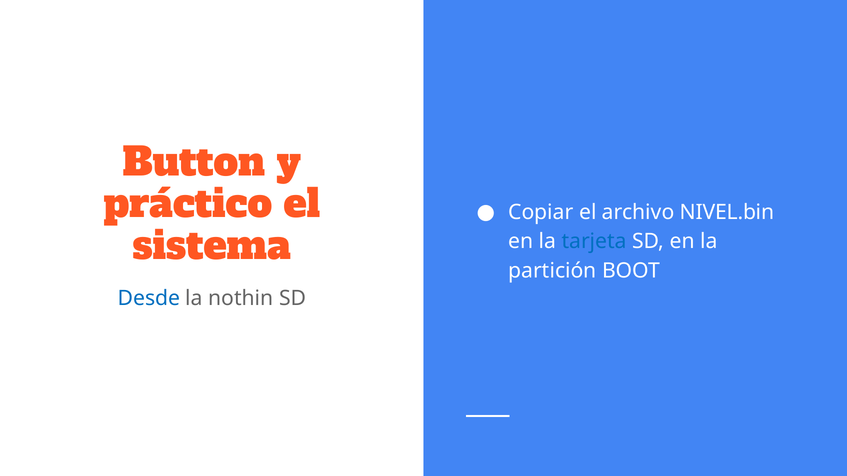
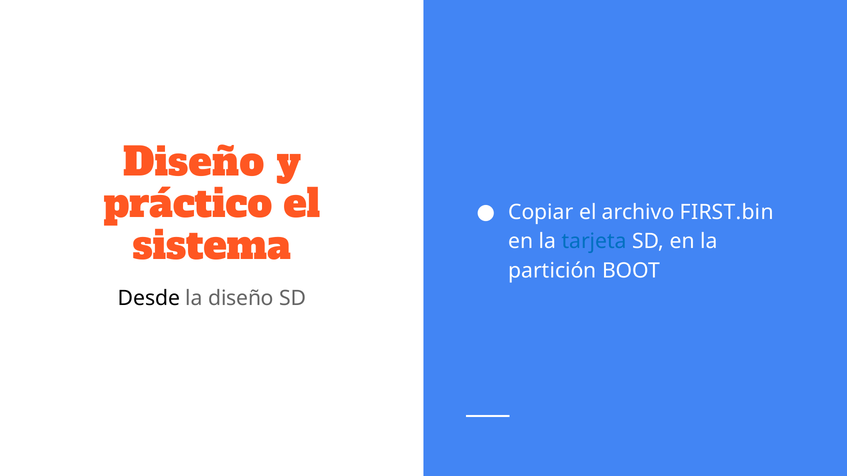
Button at (194, 163): Button -> Diseño
NIVEL.bin: NIVEL.bin -> FIRST.bin
Desde colour: blue -> black
la nothin: nothin -> diseño
